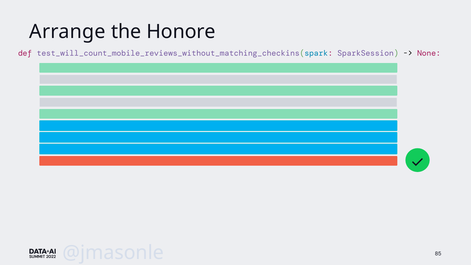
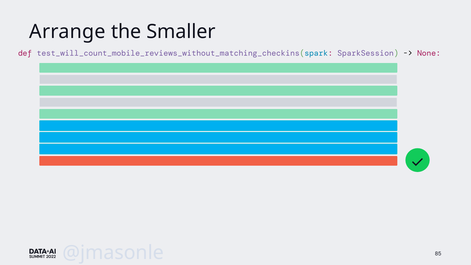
Honore: Honore -> Smaller
